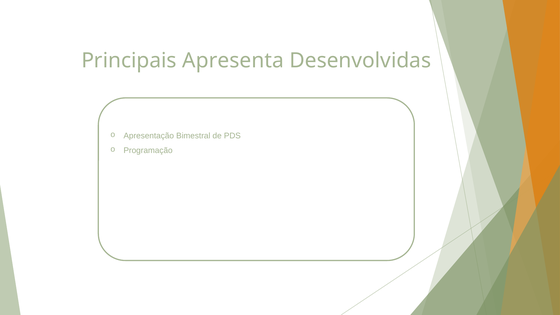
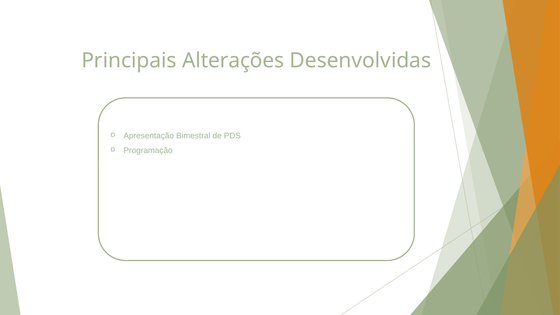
Apresenta: Apresenta -> Alterações
